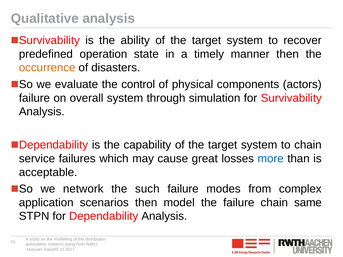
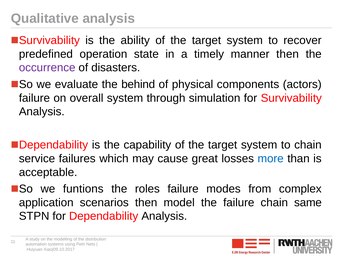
occurrence colour: orange -> purple
control: control -> behind
network: network -> funtions
such: such -> roles
